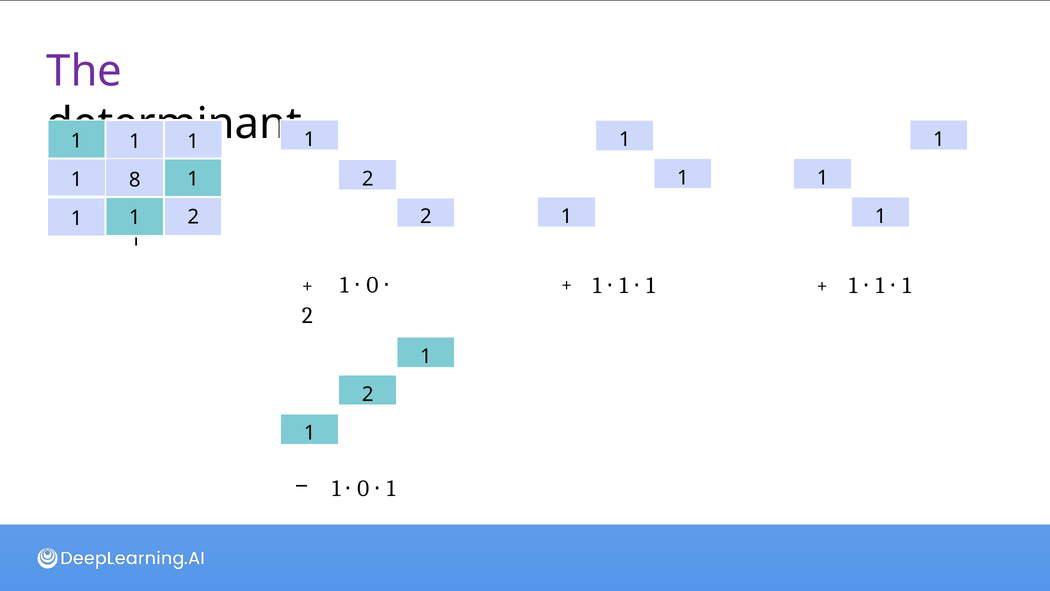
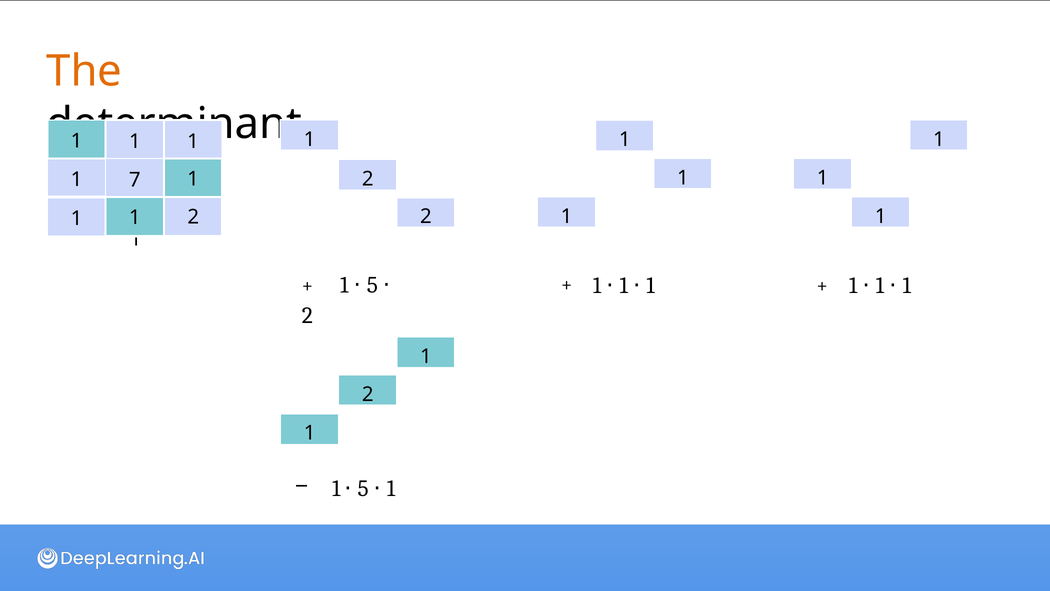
The colour: purple -> orange
8: 8 -> 7
0 at (372, 285): 0 -> 5
0 at (363, 488): 0 -> 5
